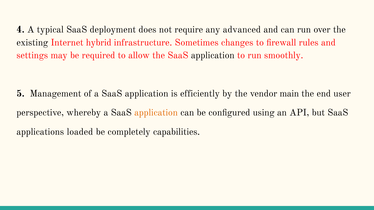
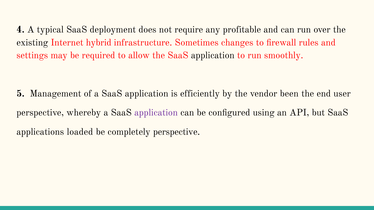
advanced: advanced -> profitable
main: main -> been
application at (156, 113) colour: orange -> purple
completely capabilities: capabilities -> perspective
